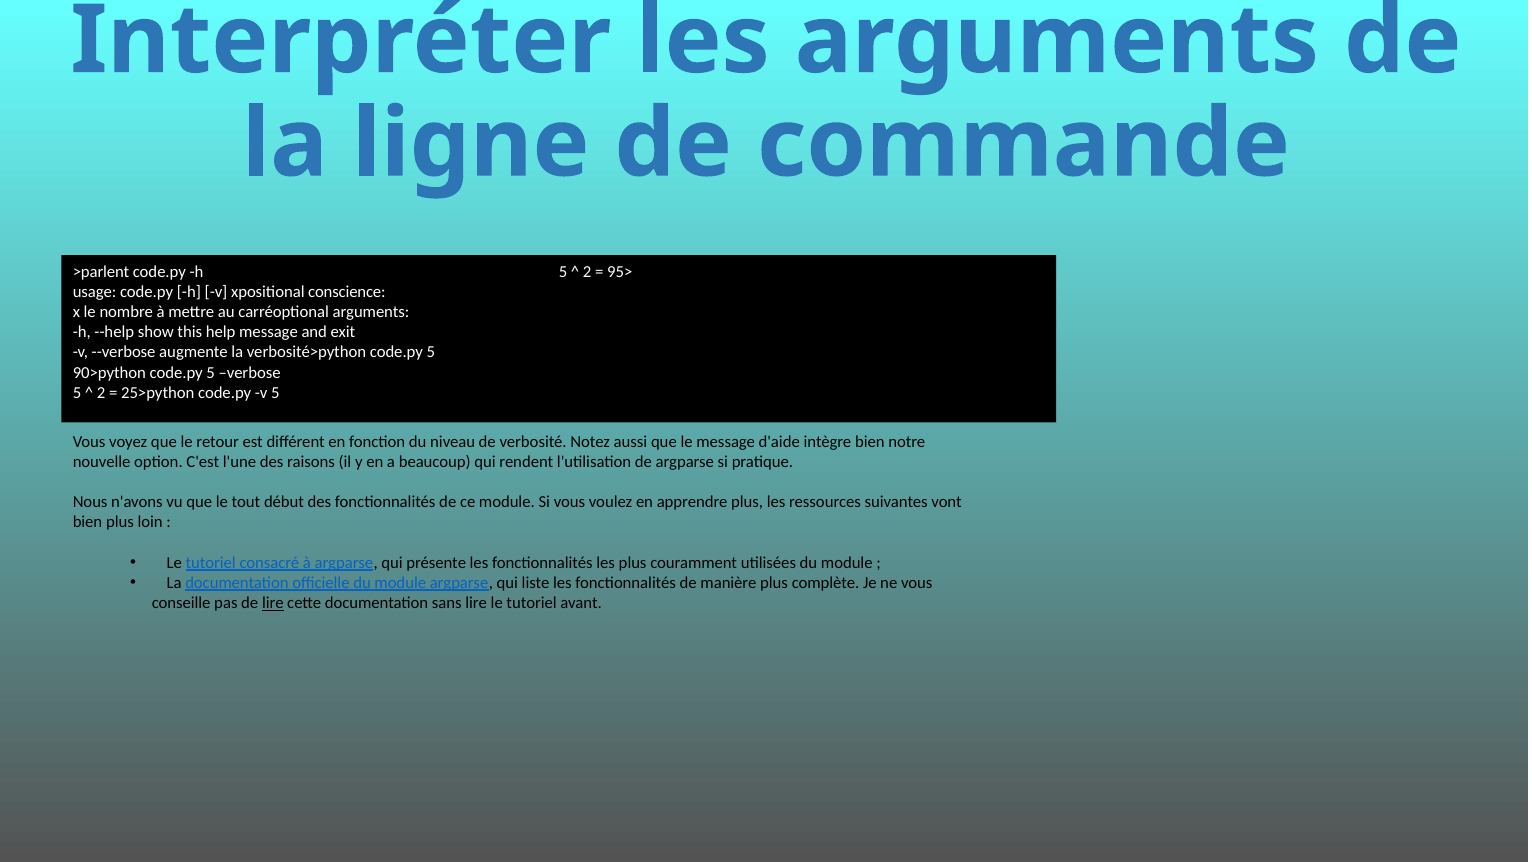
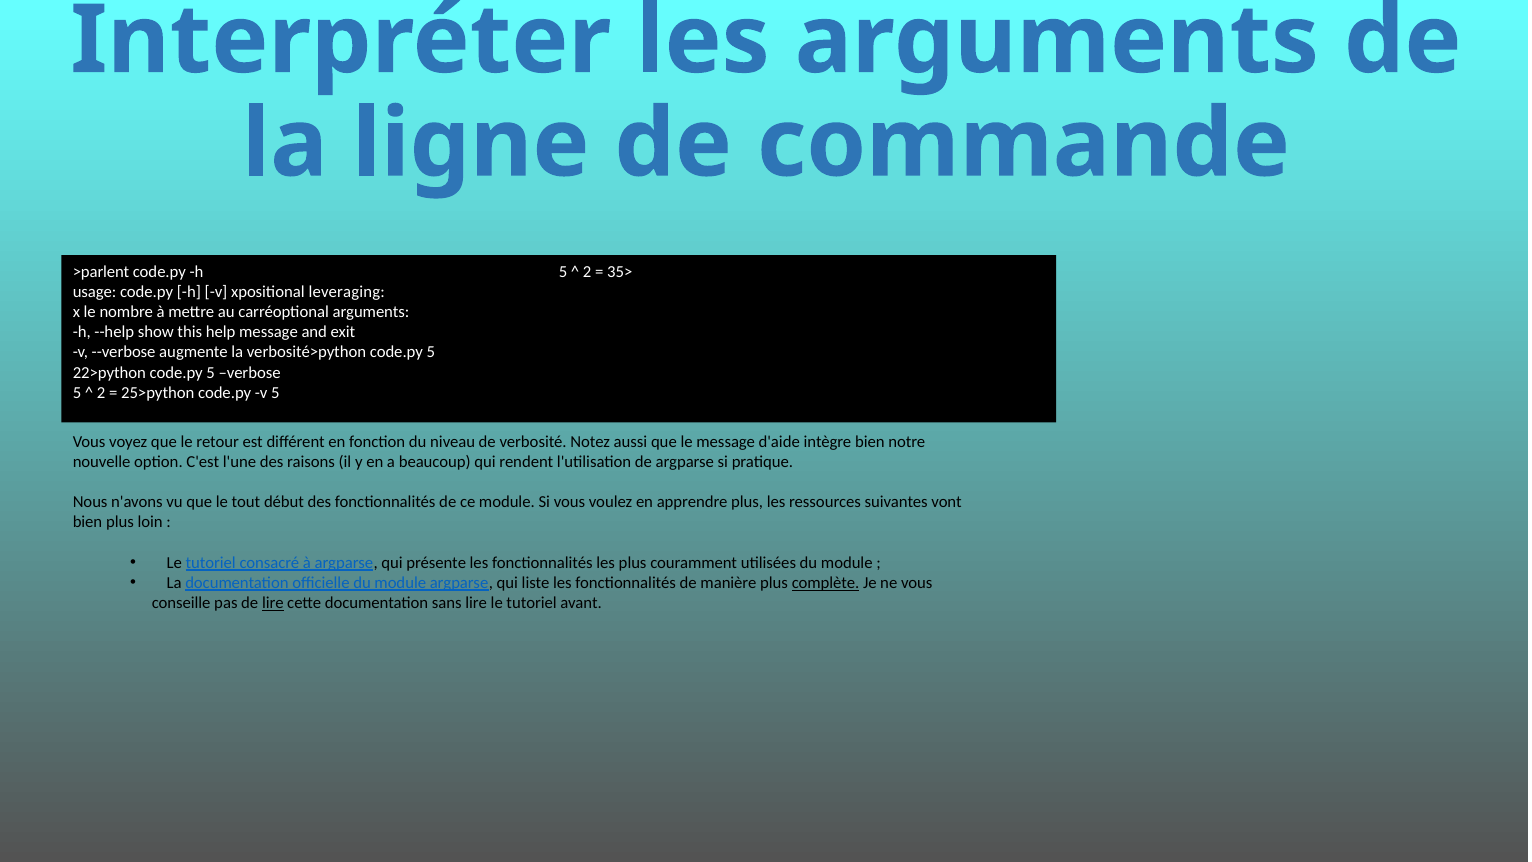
95>: 95> -> 35>
conscience: conscience -> leveraging
90>python: 90>python -> 22>python
complète underline: none -> present
